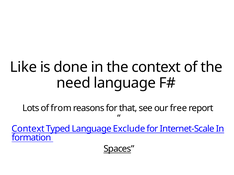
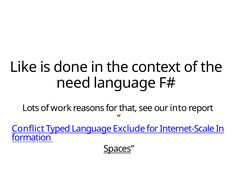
from: from -> work
free: free -> into
Context at (28, 129): Context -> Conflict
